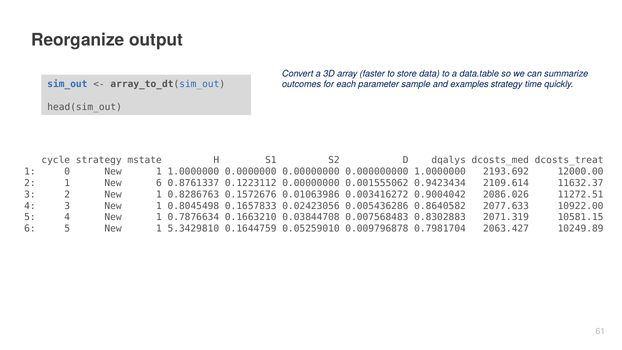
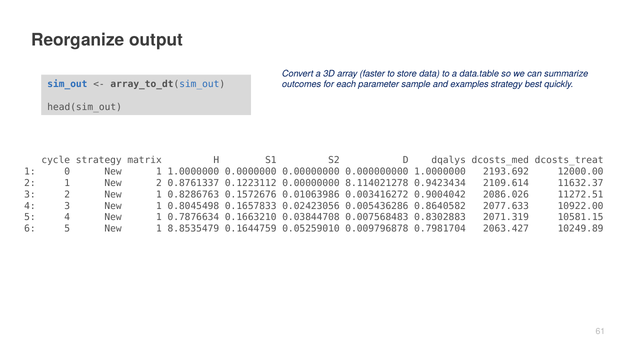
time: time -> best
mstate: mstate -> matrix
New 6: 6 -> 2
0.001555062: 0.001555062 -> 8.114021278
5.3429810: 5.3429810 -> 8.8535479
